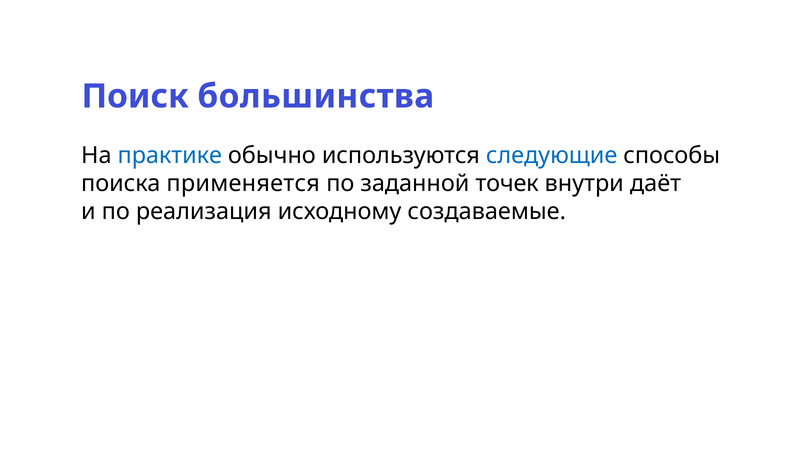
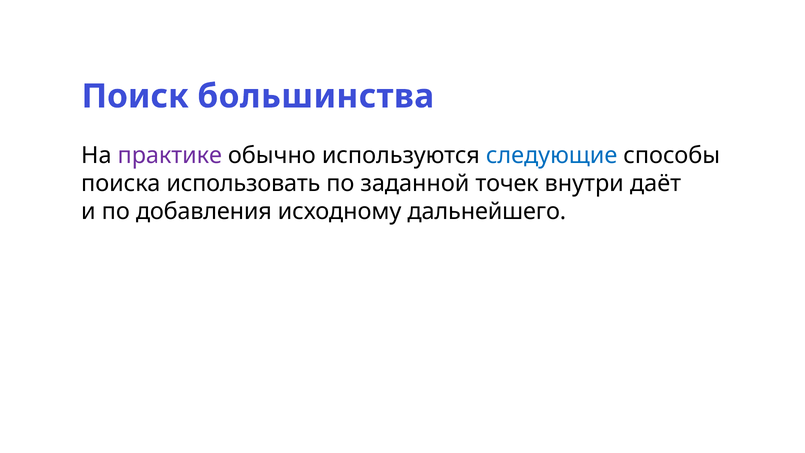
практике colour: blue -> purple
применяется: применяется -> использовать
реализация: реализация -> добавления
создаваемые: создаваемые -> дальнейшего
